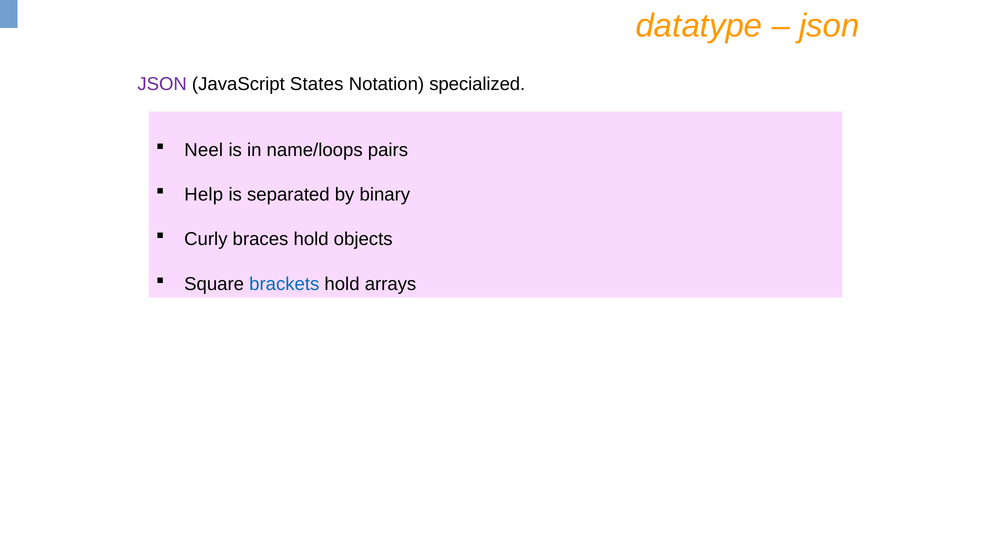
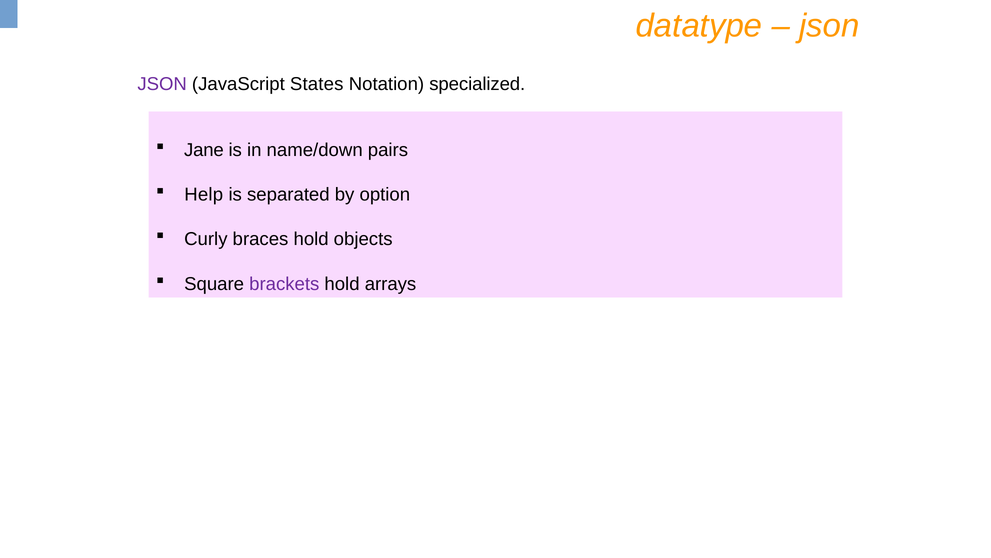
Neel: Neel -> Jane
name/loops: name/loops -> name/down
binary: binary -> option
brackets colour: blue -> purple
